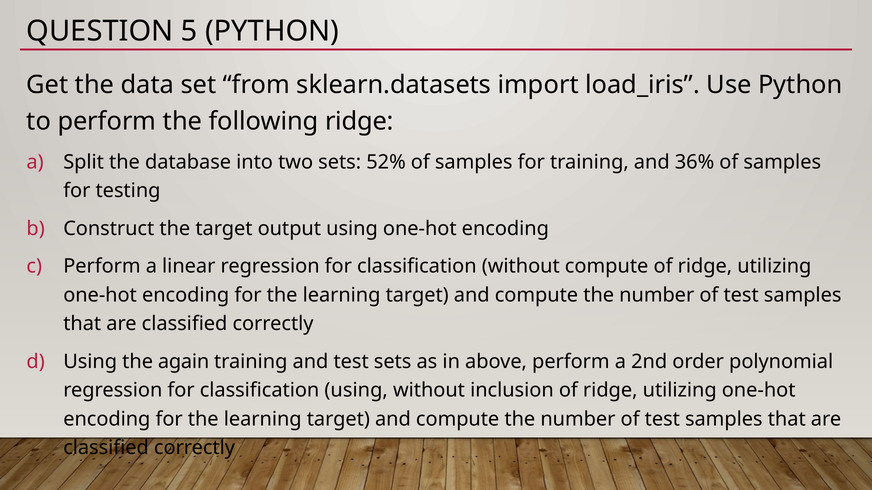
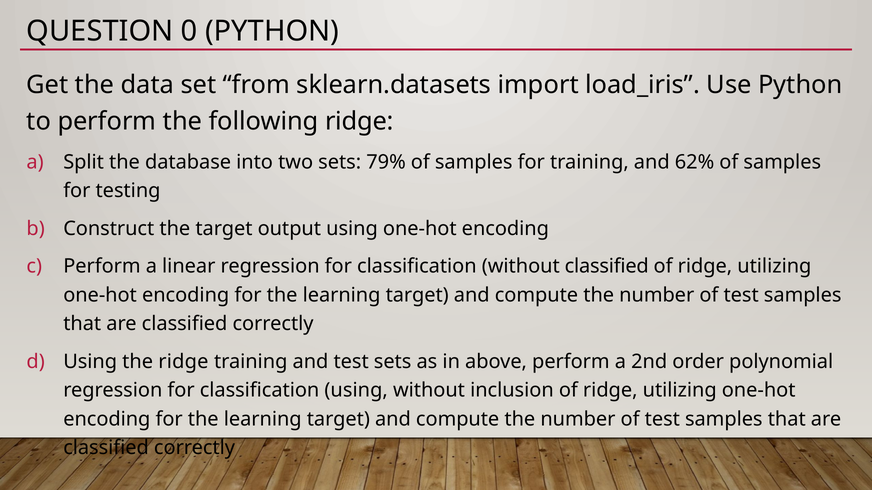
5: 5 -> 0
52%: 52% -> 79%
36%: 36% -> 62%
without compute: compute -> classified
the again: again -> ridge
